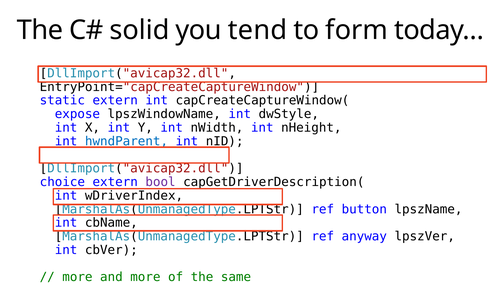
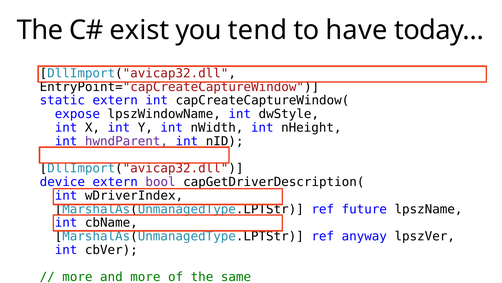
solid: solid -> exist
form: form -> have
hwndParent colour: blue -> purple
choice: choice -> device
button: button -> future
